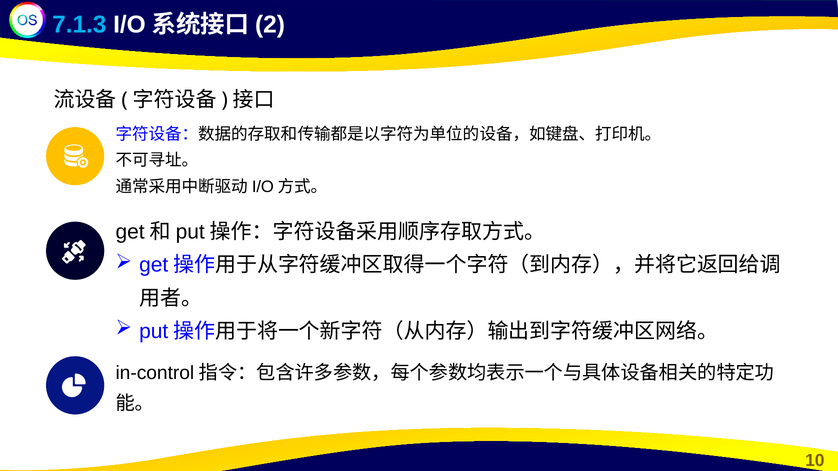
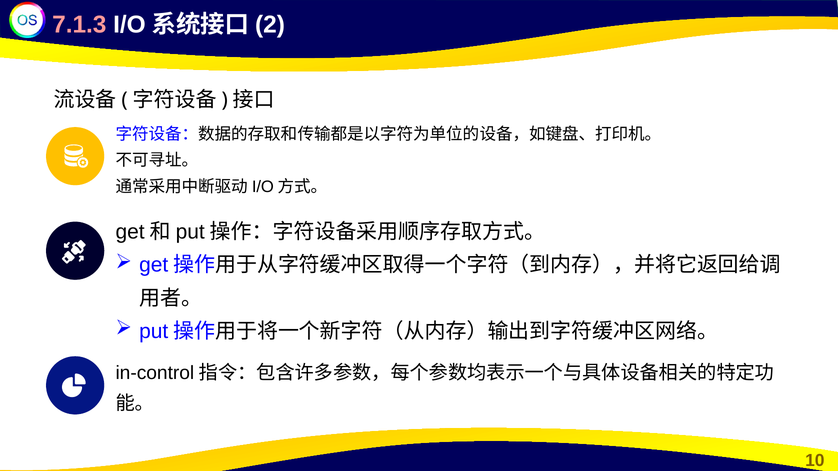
7.1.3 colour: light blue -> pink
